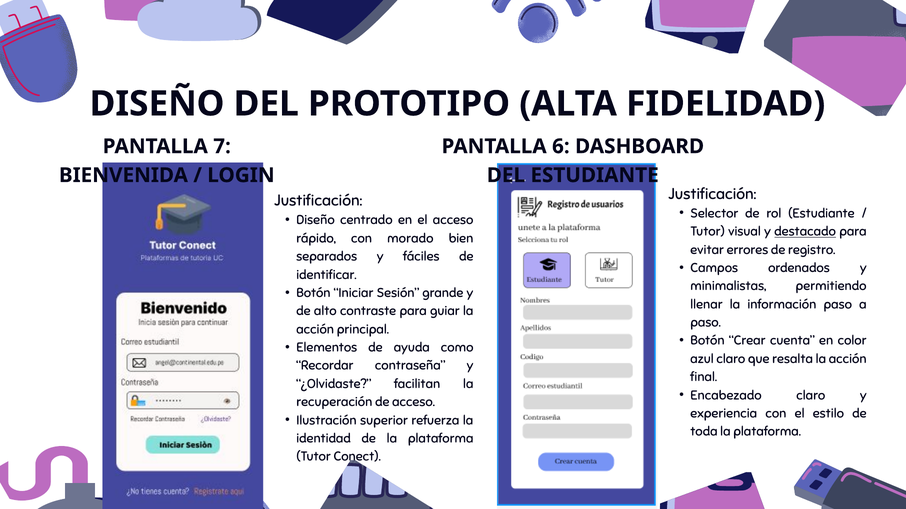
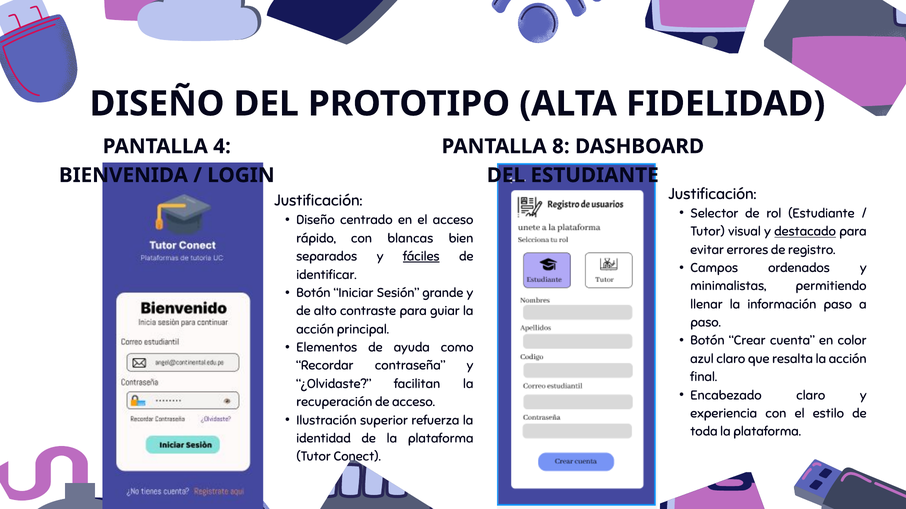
7: 7 -> 4
6: 6 -> 8
morado: morado -> blancas
fáciles underline: none -> present
